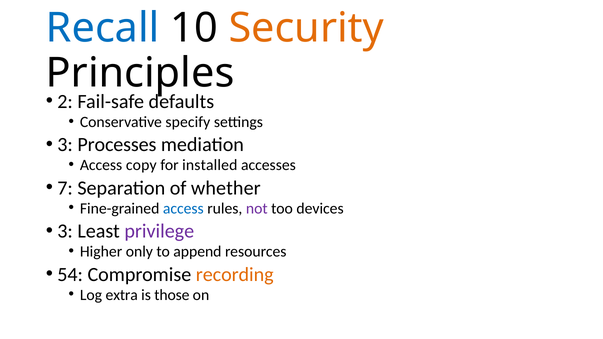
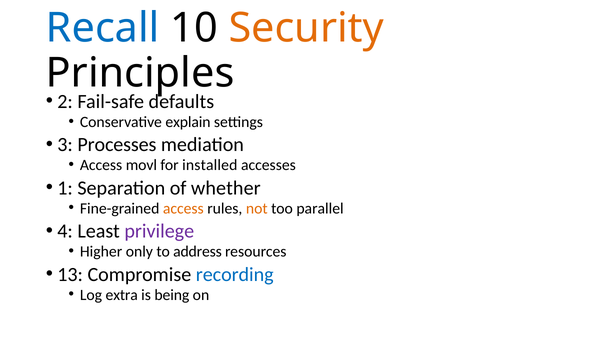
specify: specify -> explain
copy: copy -> movl
7: 7 -> 1
access at (183, 208) colour: blue -> orange
not colour: purple -> orange
devices: devices -> parallel
3 at (65, 231): 3 -> 4
append: append -> address
54: 54 -> 13
recording colour: orange -> blue
those: those -> being
